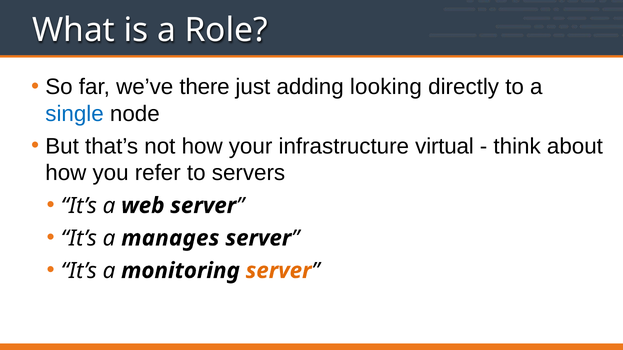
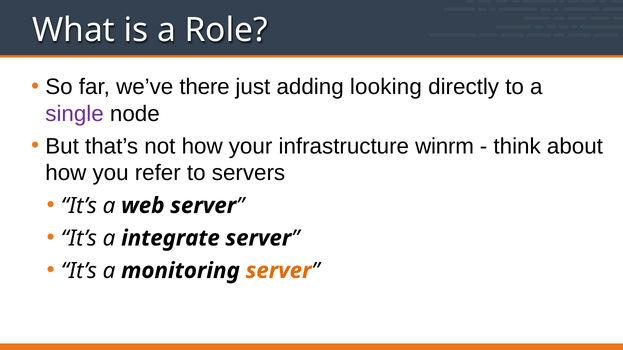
single colour: blue -> purple
virtual: virtual -> winrm
manages: manages -> integrate
